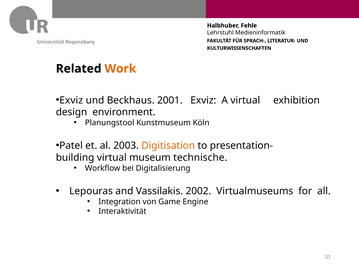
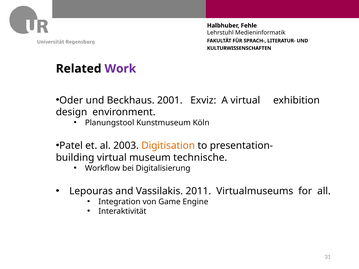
Work colour: orange -> purple
Exviz at (71, 100): Exviz -> Oder
2002: 2002 -> 2011
